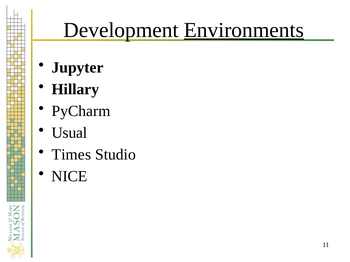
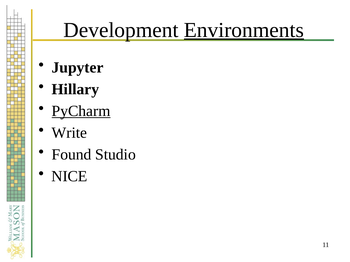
PyCharm underline: none -> present
Usual: Usual -> Write
Times: Times -> Found
